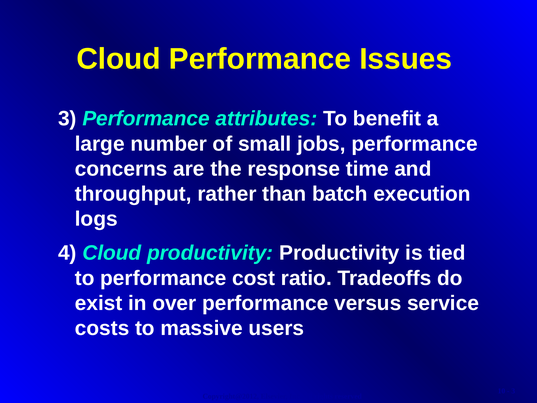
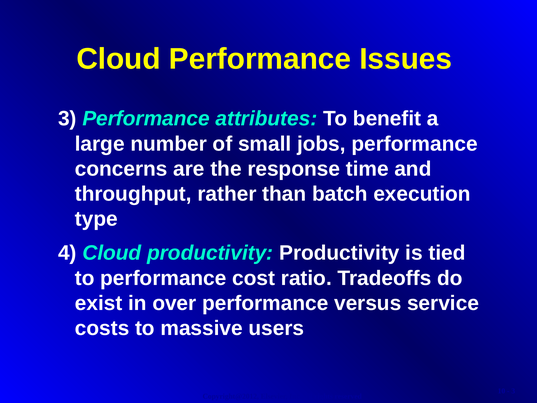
logs: logs -> type
